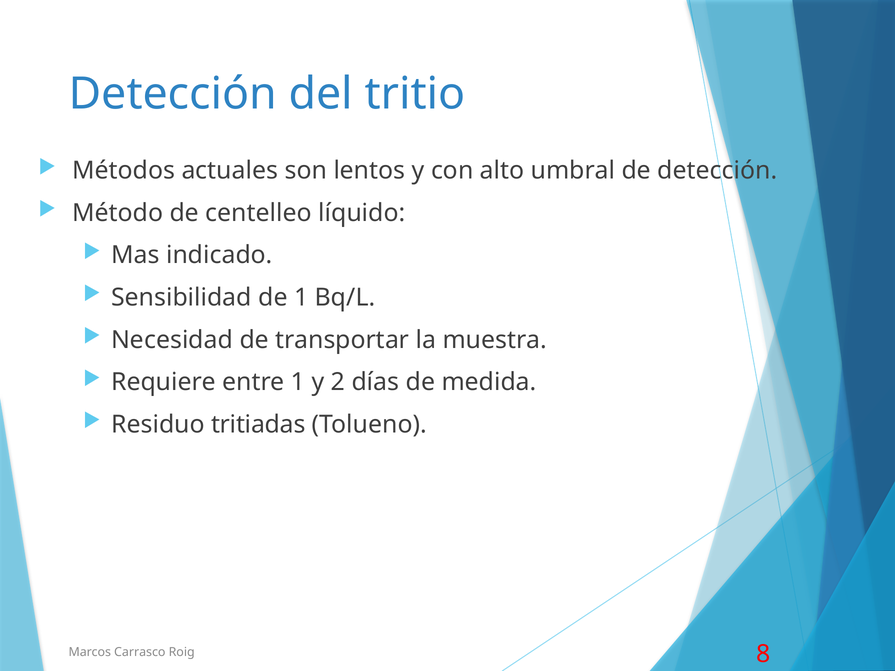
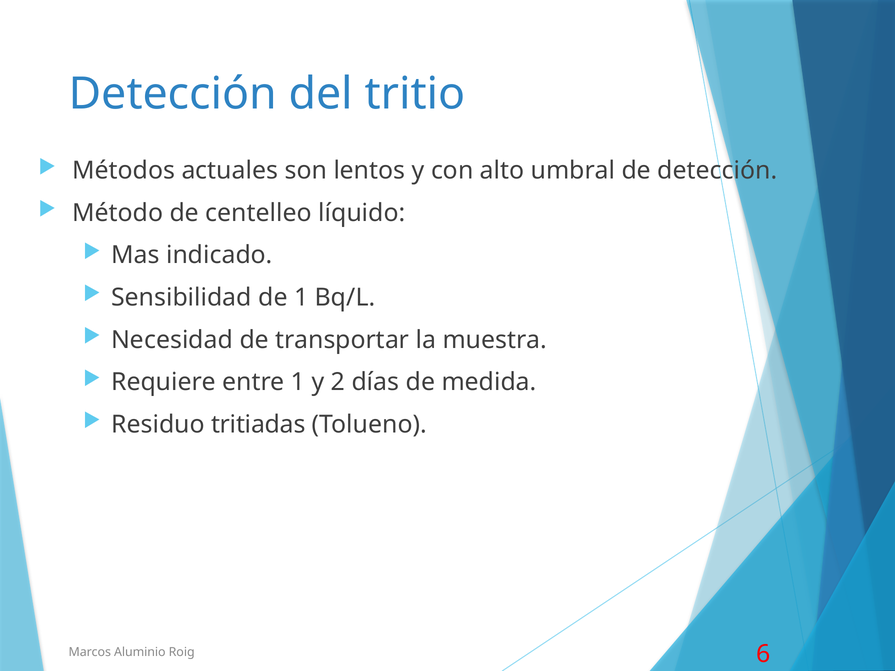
Carrasco: Carrasco -> Aluminio
8: 8 -> 6
